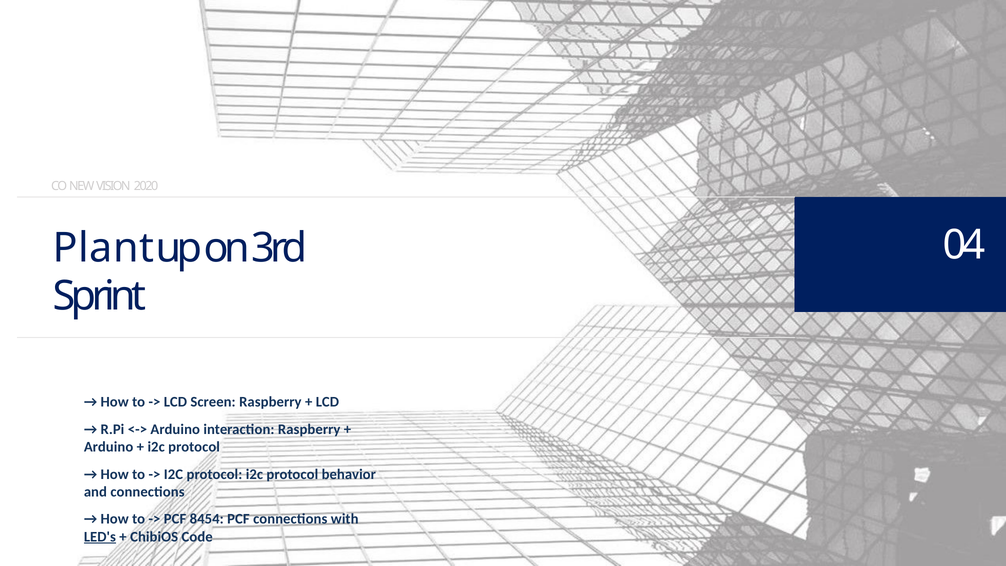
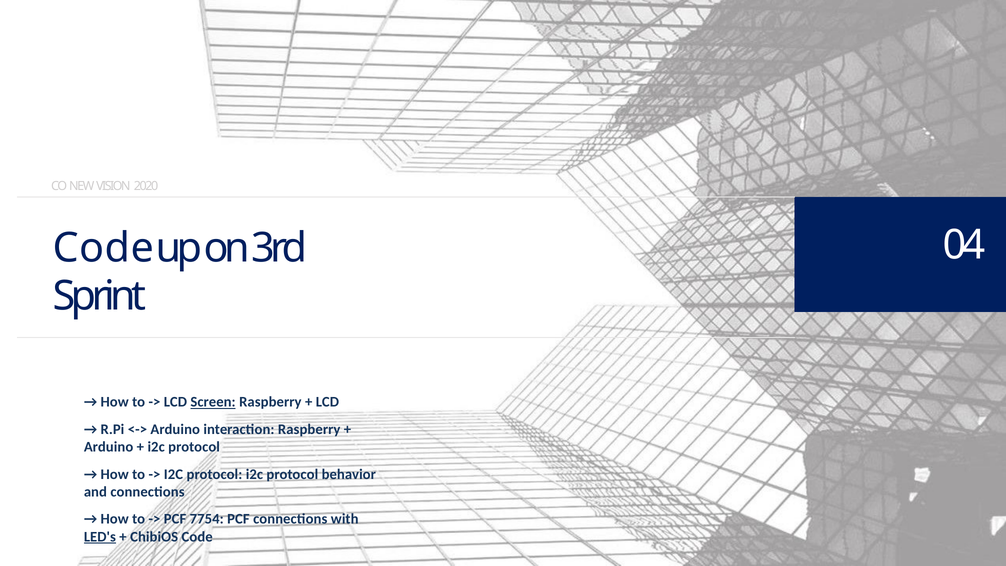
Plant at (103, 248): Plant -> Code
Screen underline: none -> present
8454: 8454 -> 7754
